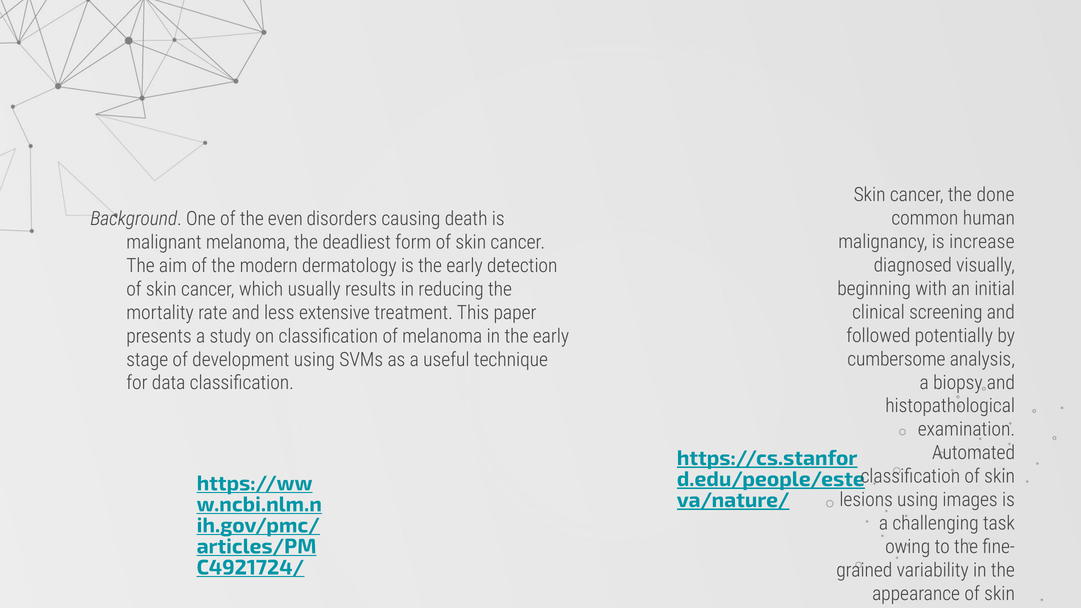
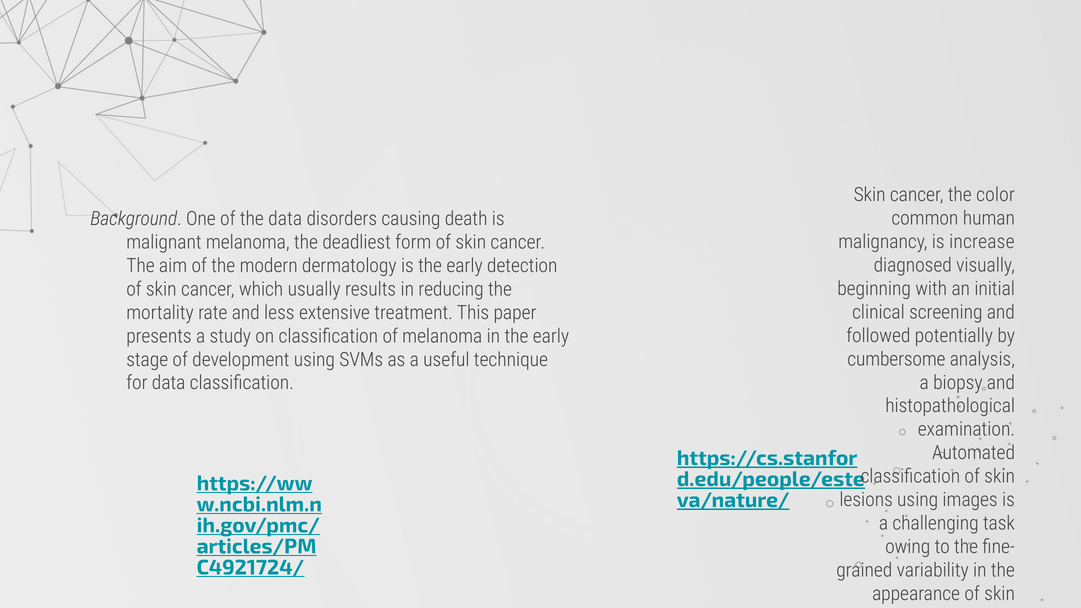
done: done -> color
the even: even -> data
